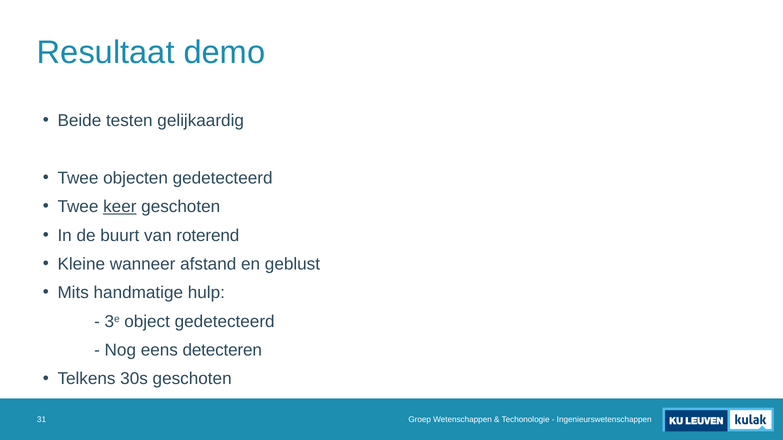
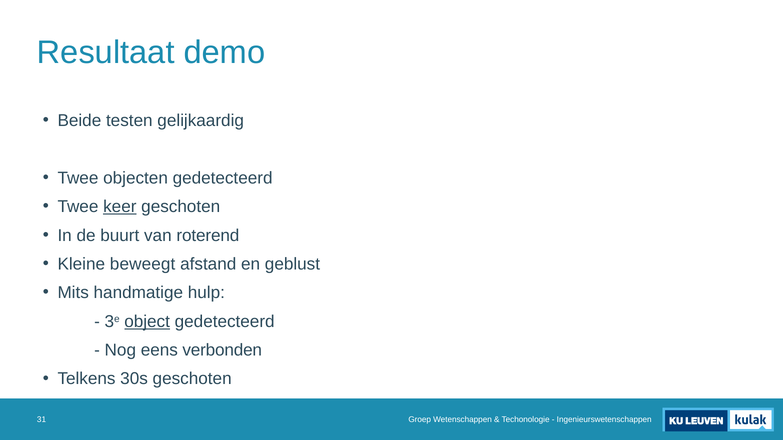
wanneer: wanneer -> beweegt
object underline: none -> present
detecteren: detecteren -> verbonden
